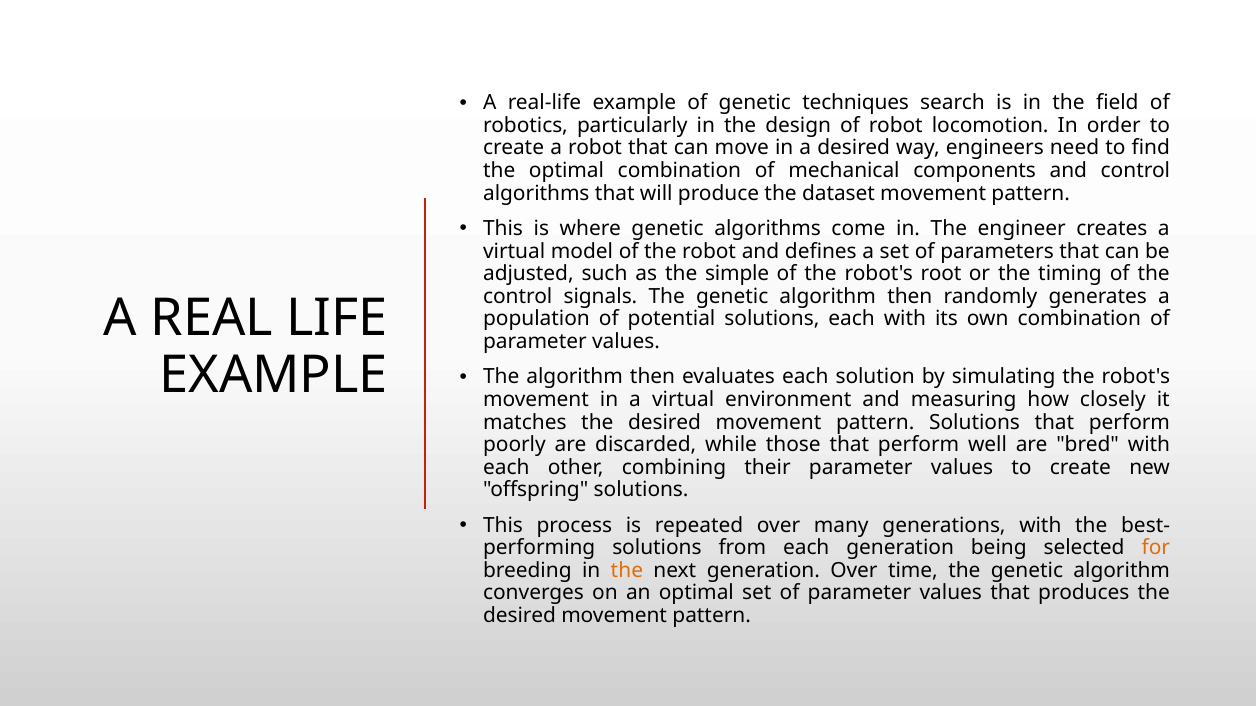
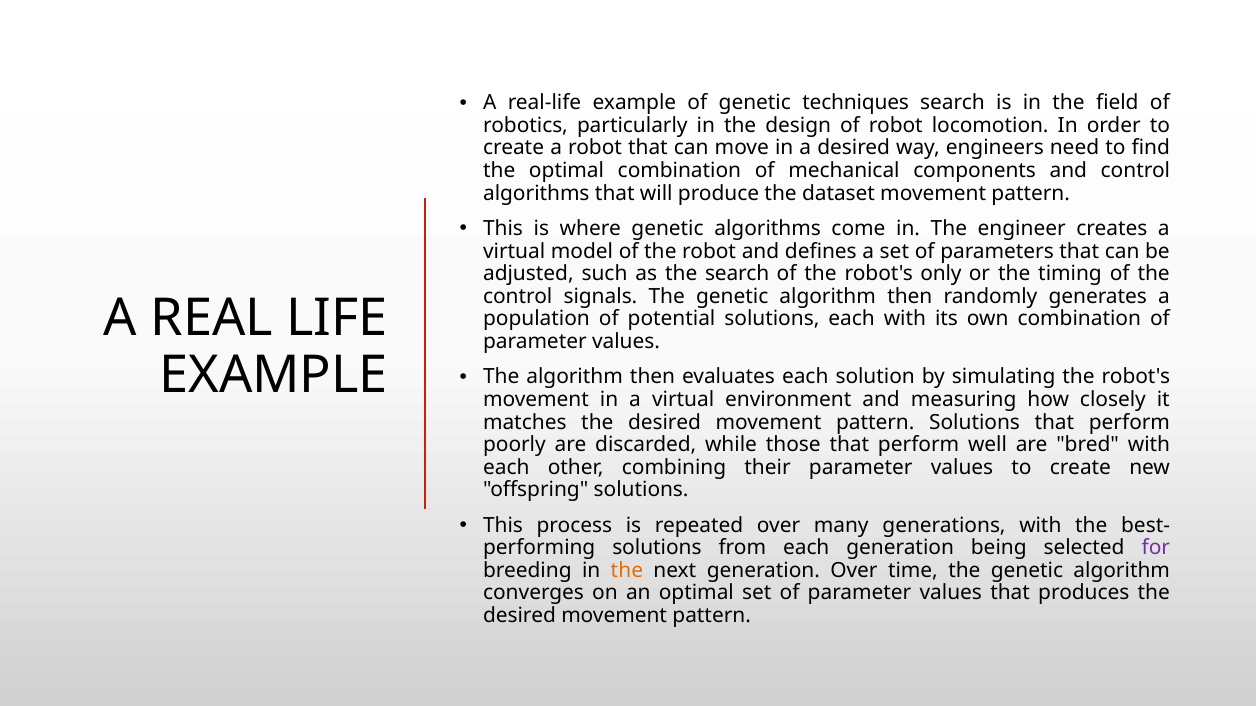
the simple: simple -> search
root: root -> only
for colour: orange -> purple
